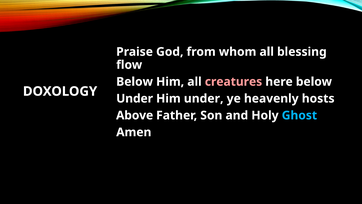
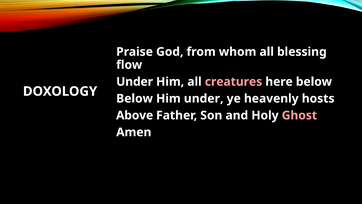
Below at (135, 82): Below -> Under
Under at (135, 98): Under -> Below
Ghost colour: light blue -> pink
